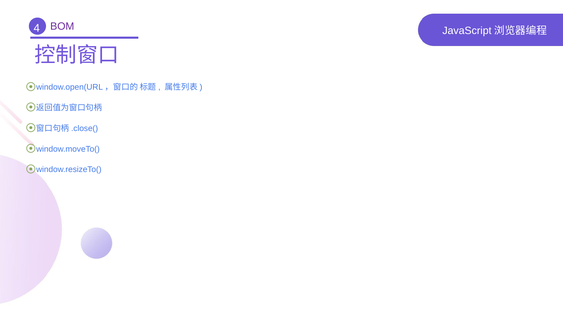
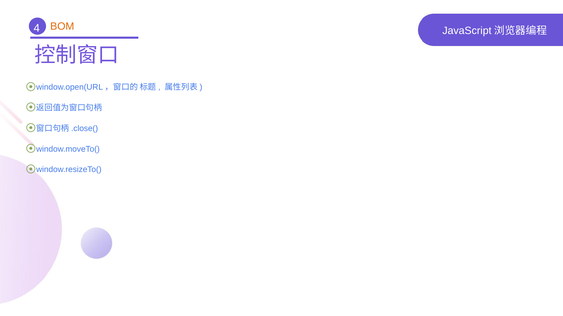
BOM colour: purple -> orange
